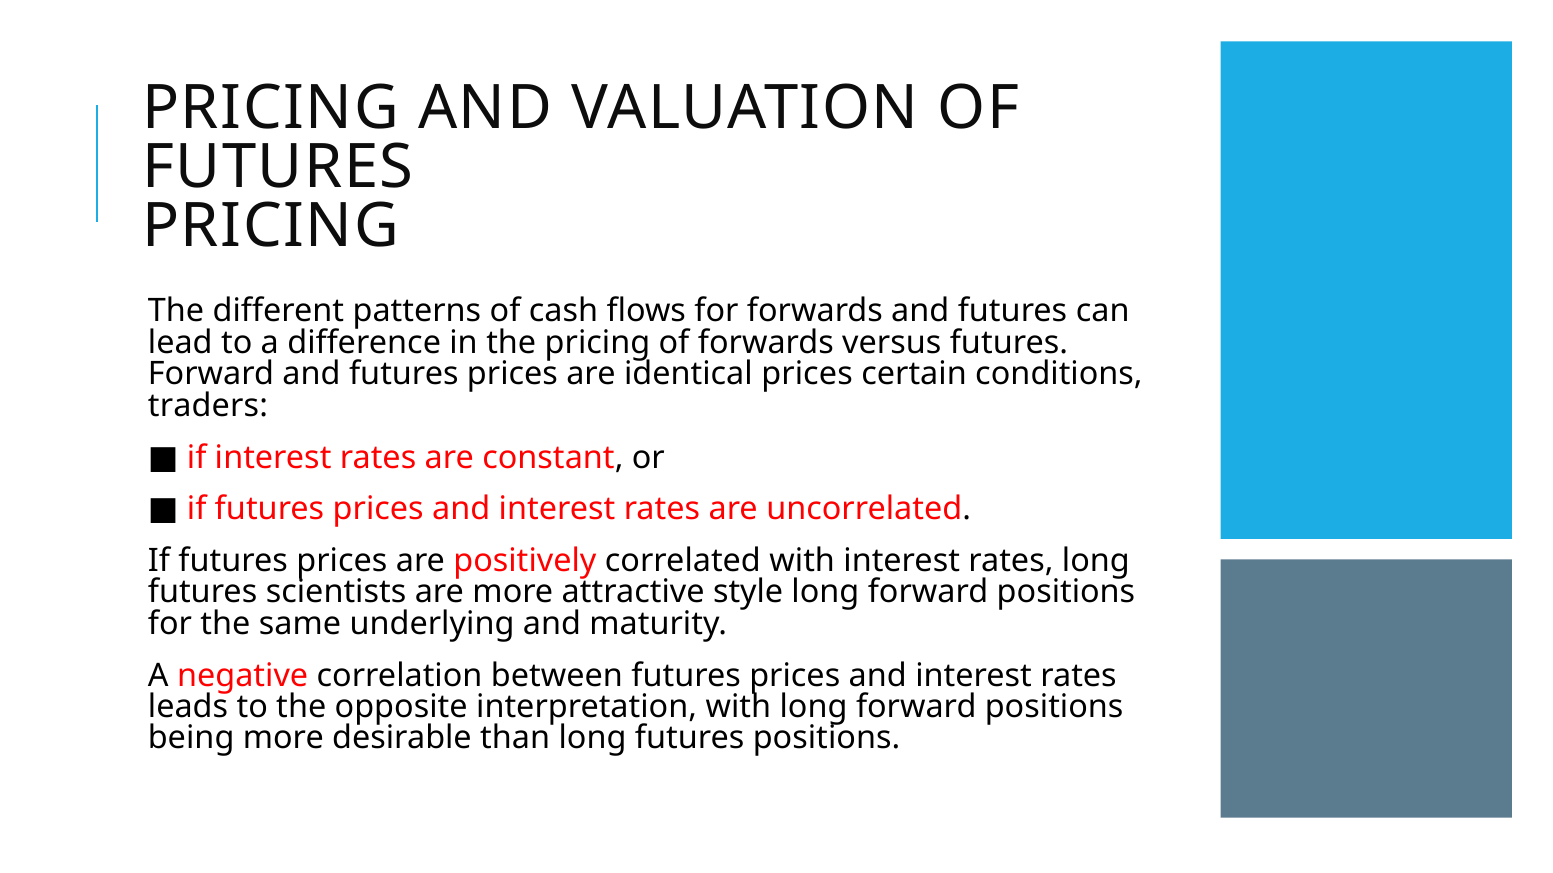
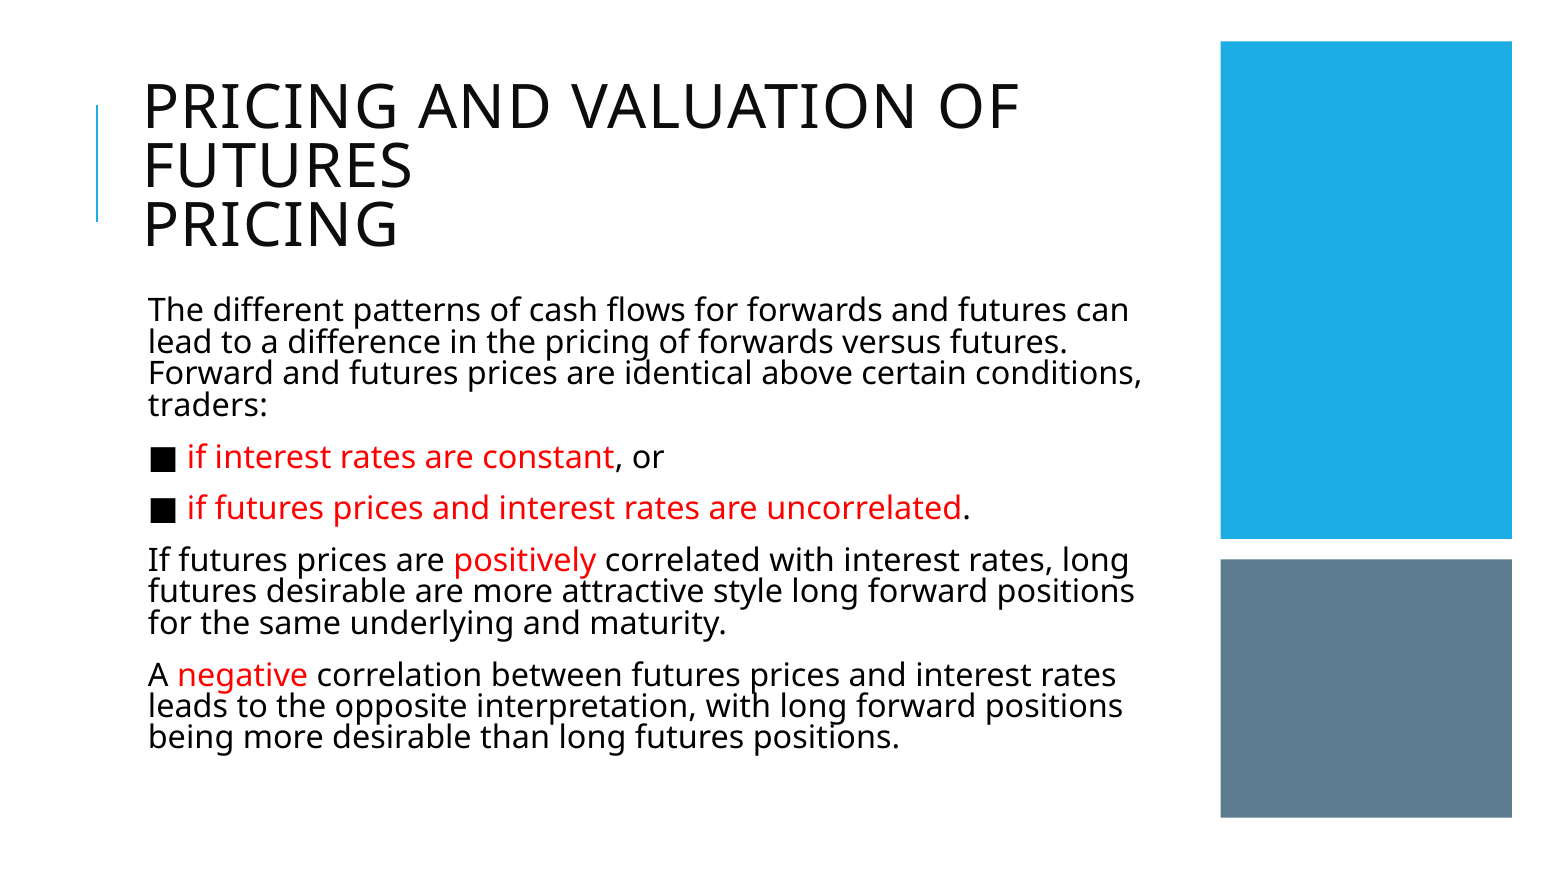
identical prices: prices -> above
futures scientists: scientists -> desirable
